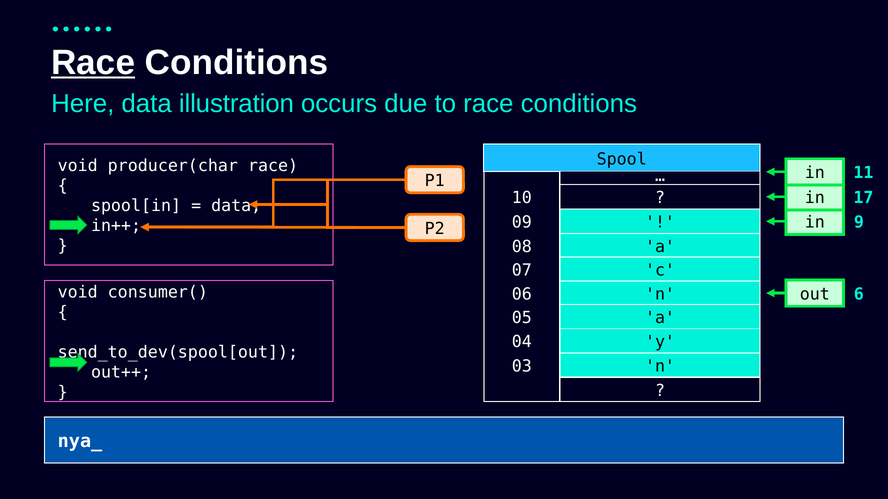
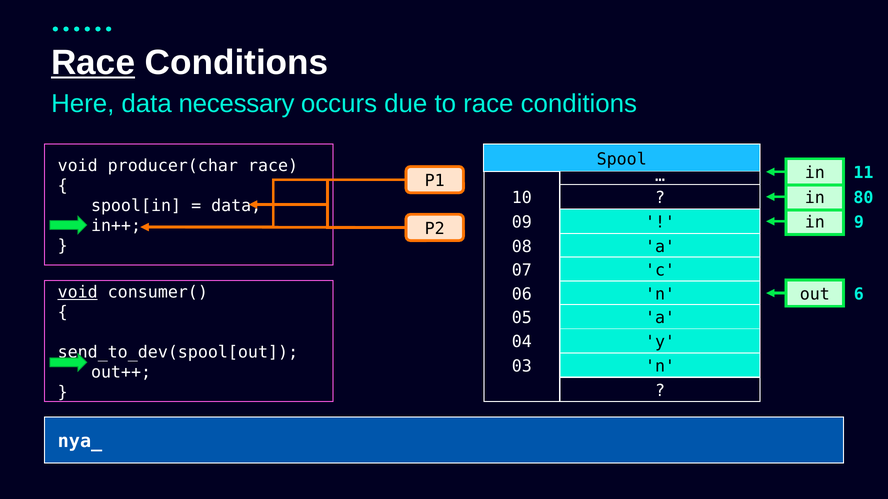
illustration: illustration -> necessary
17: 17 -> 80
void at (78, 293) underline: none -> present
